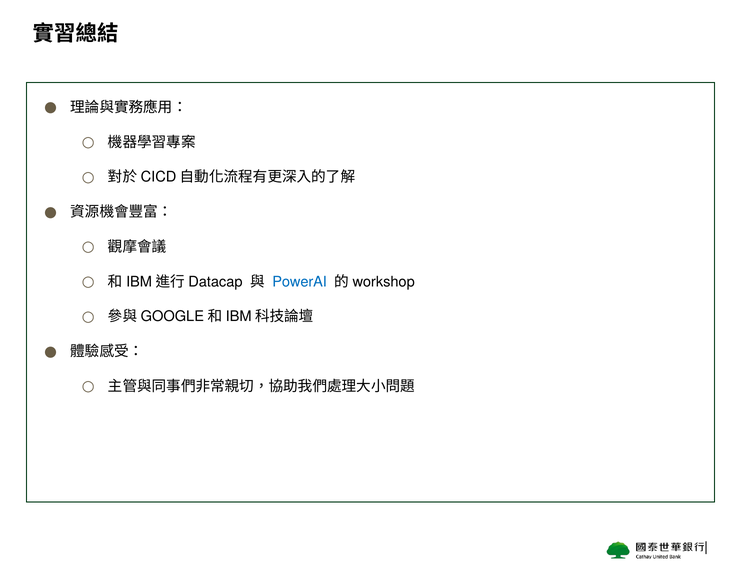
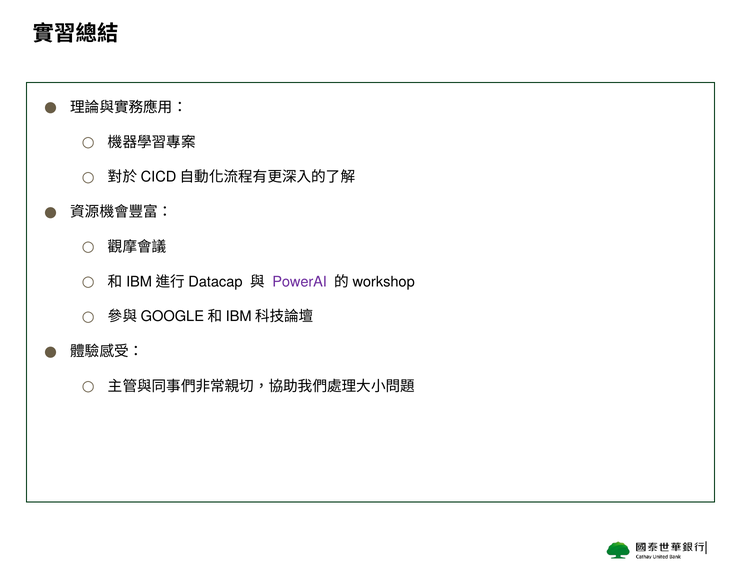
PowerAI colour: blue -> purple
